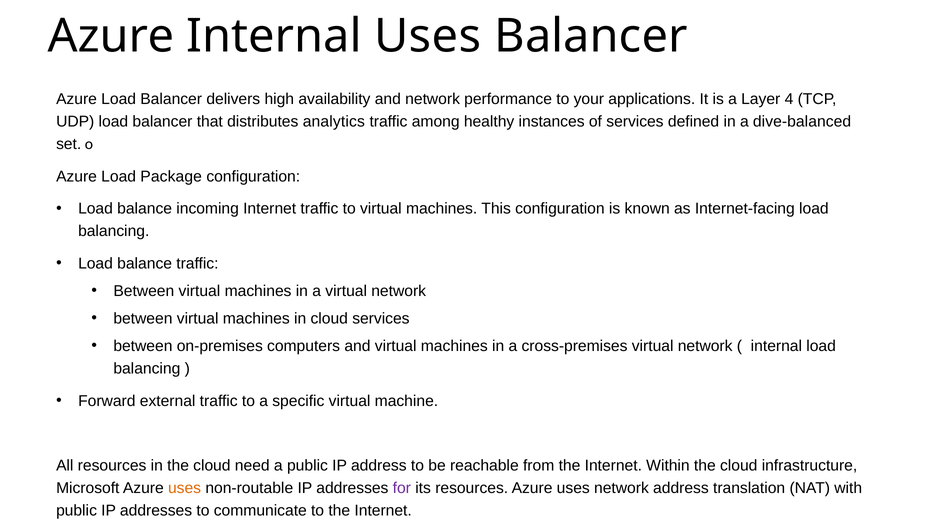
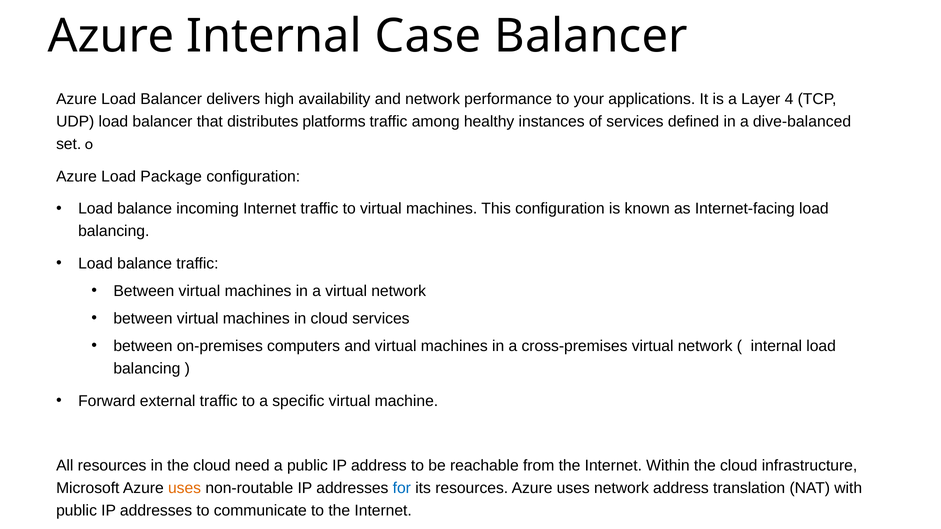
Internal Uses: Uses -> Case
analytics: analytics -> platforms
for colour: purple -> blue
